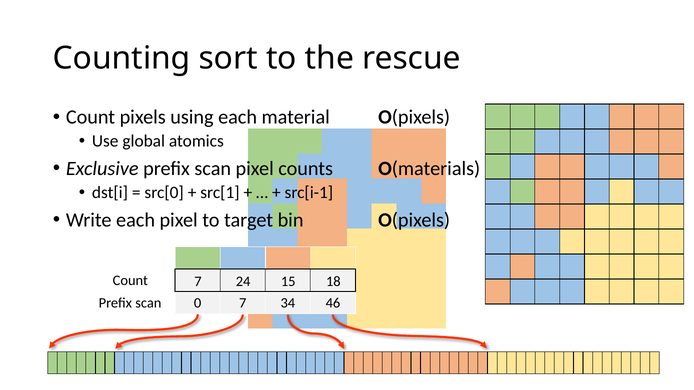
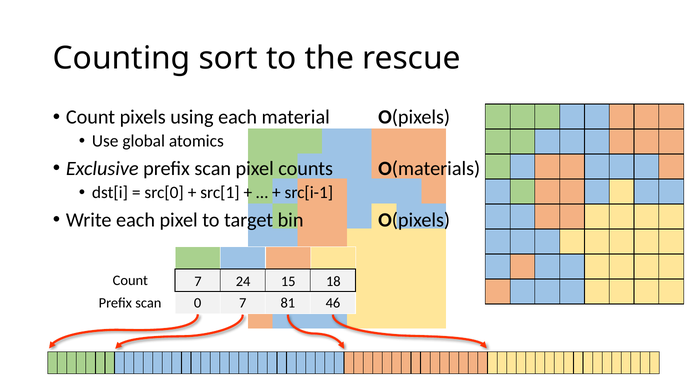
34: 34 -> 81
